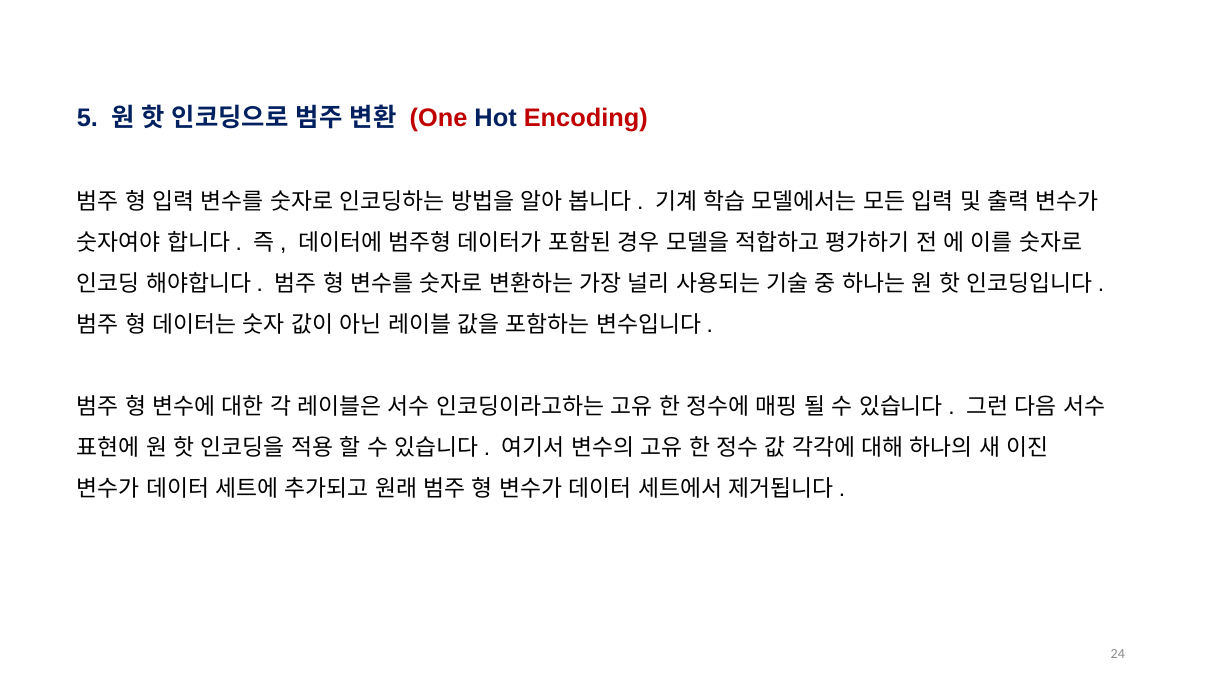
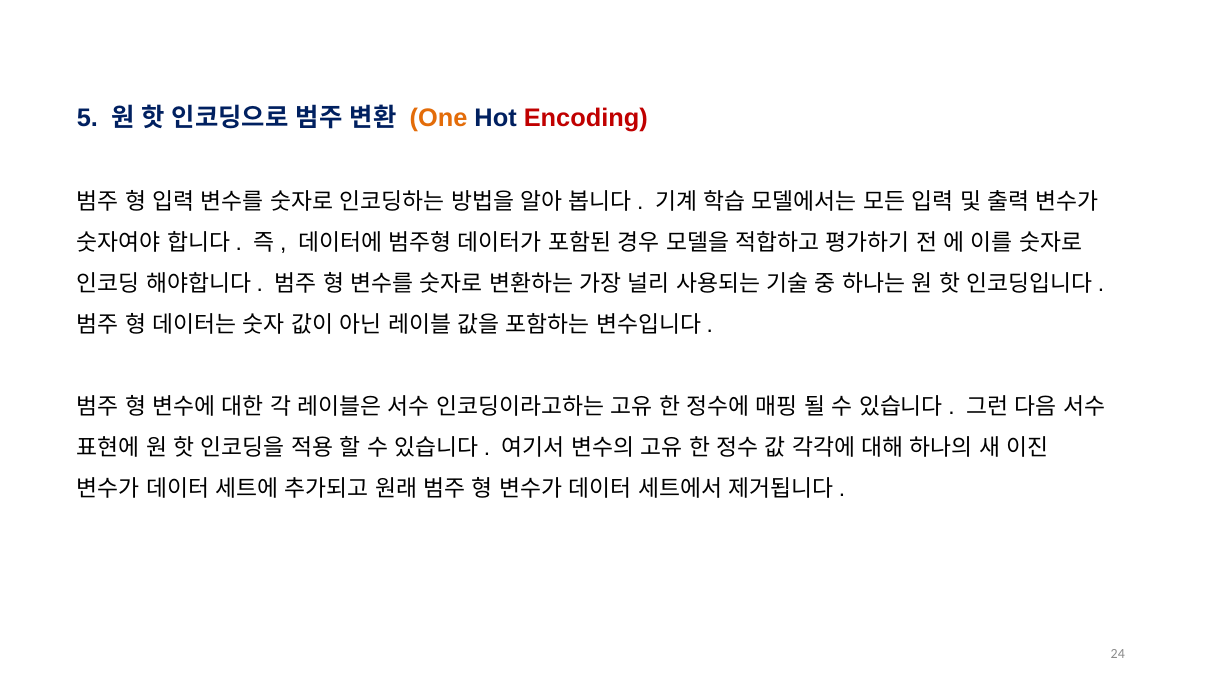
One colour: red -> orange
